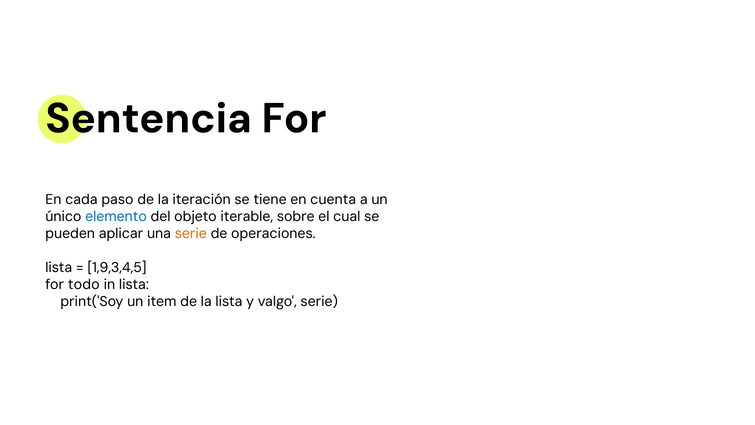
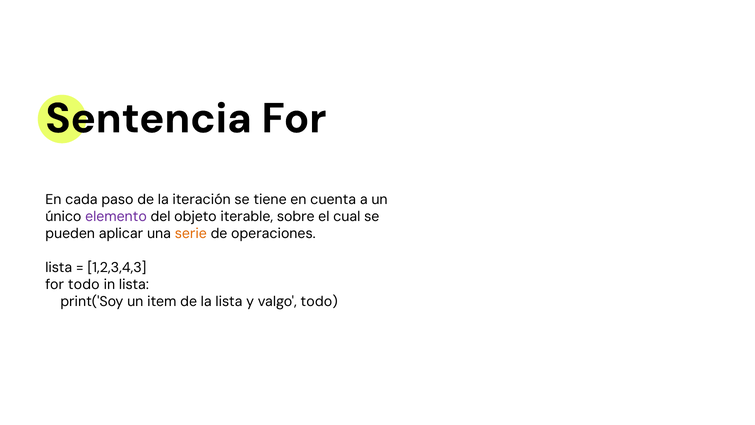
elemento colour: blue -> purple
1,9,3,4,5: 1,9,3,4,5 -> 1,2,3,4,3
valgo serie: serie -> todo
